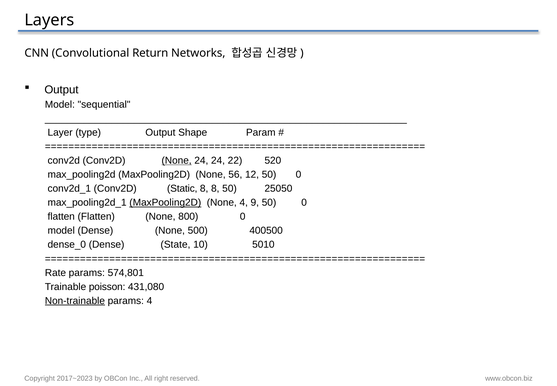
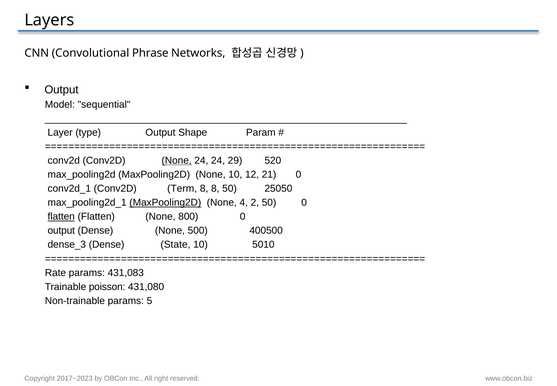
Return: Return -> Phrase
22: 22 -> 29
None 56: 56 -> 10
12 50: 50 -> 21
Static: Static -> Term
9: 9 -> 2
flatten at (61, 216) underline: none -> present
model at (61, 230): model -> output
dense_0: dense_0 -> dense_3
574,801: 574,801 -> 431,083
Non-trainable underline: present -> none
params 4: 4 -> 5
